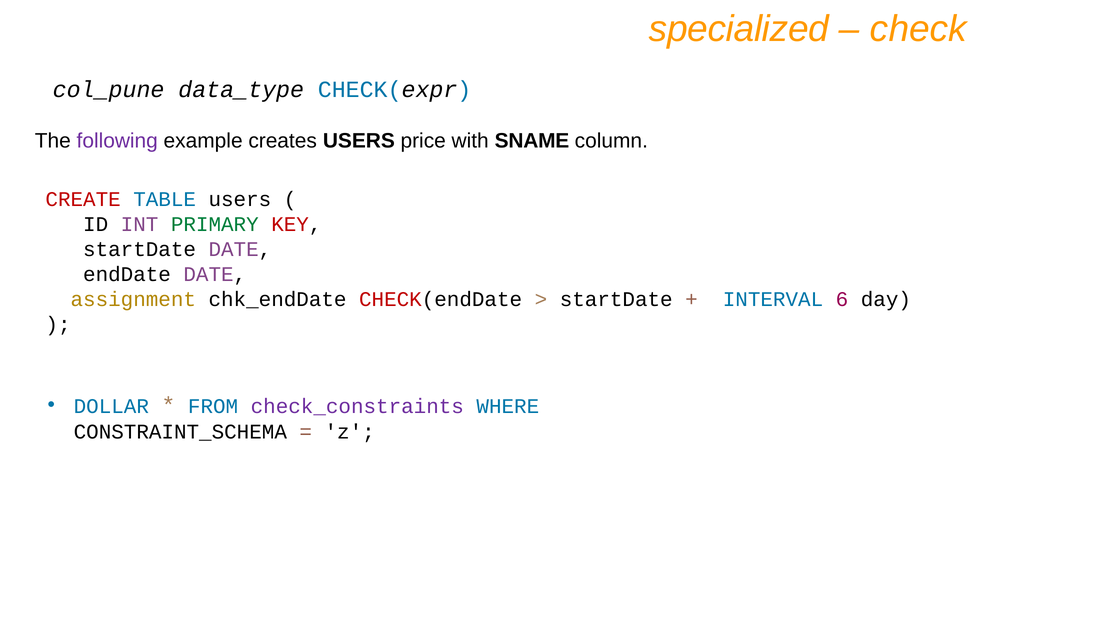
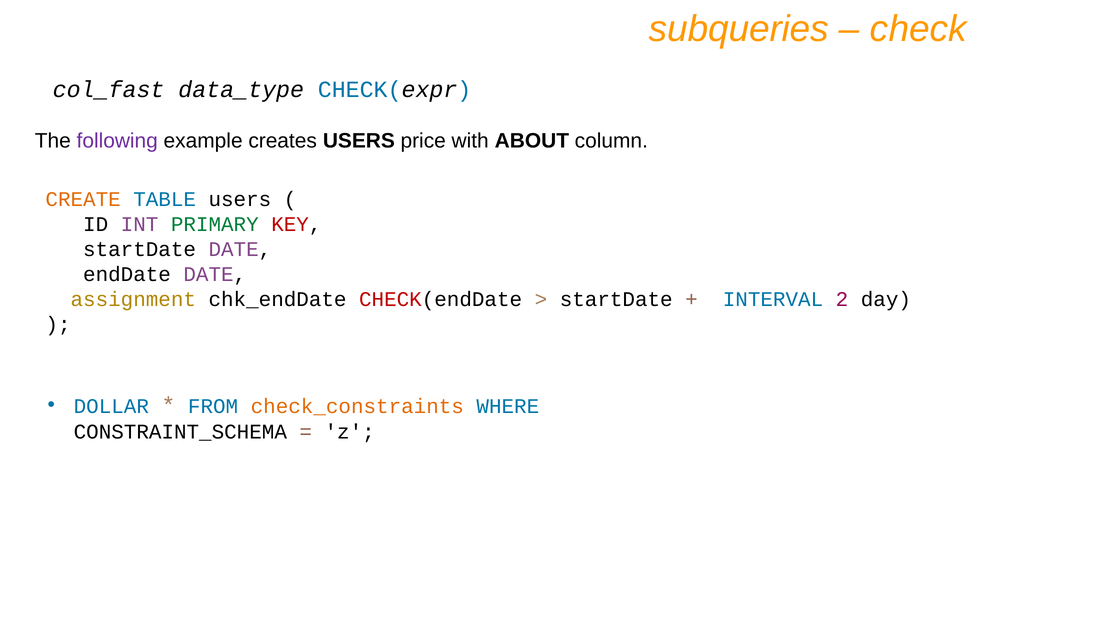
specialized: specialized -> subqueries
col_pune: col_pune -> col_fast
SNAME: SNAME -> ABOUT
CREATE colour: red -> orange
6: 6 -> 2
check_constraints colour: purple -> orange
